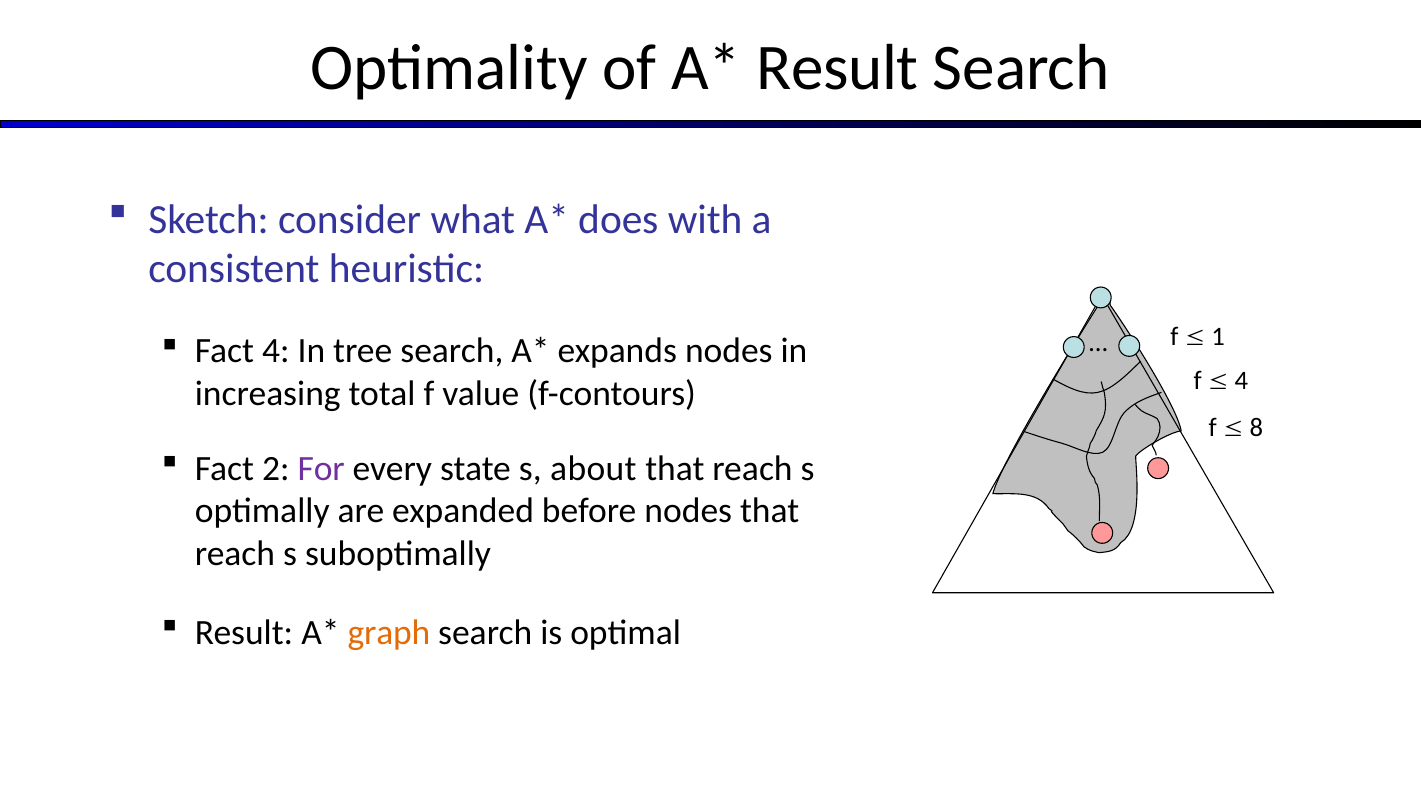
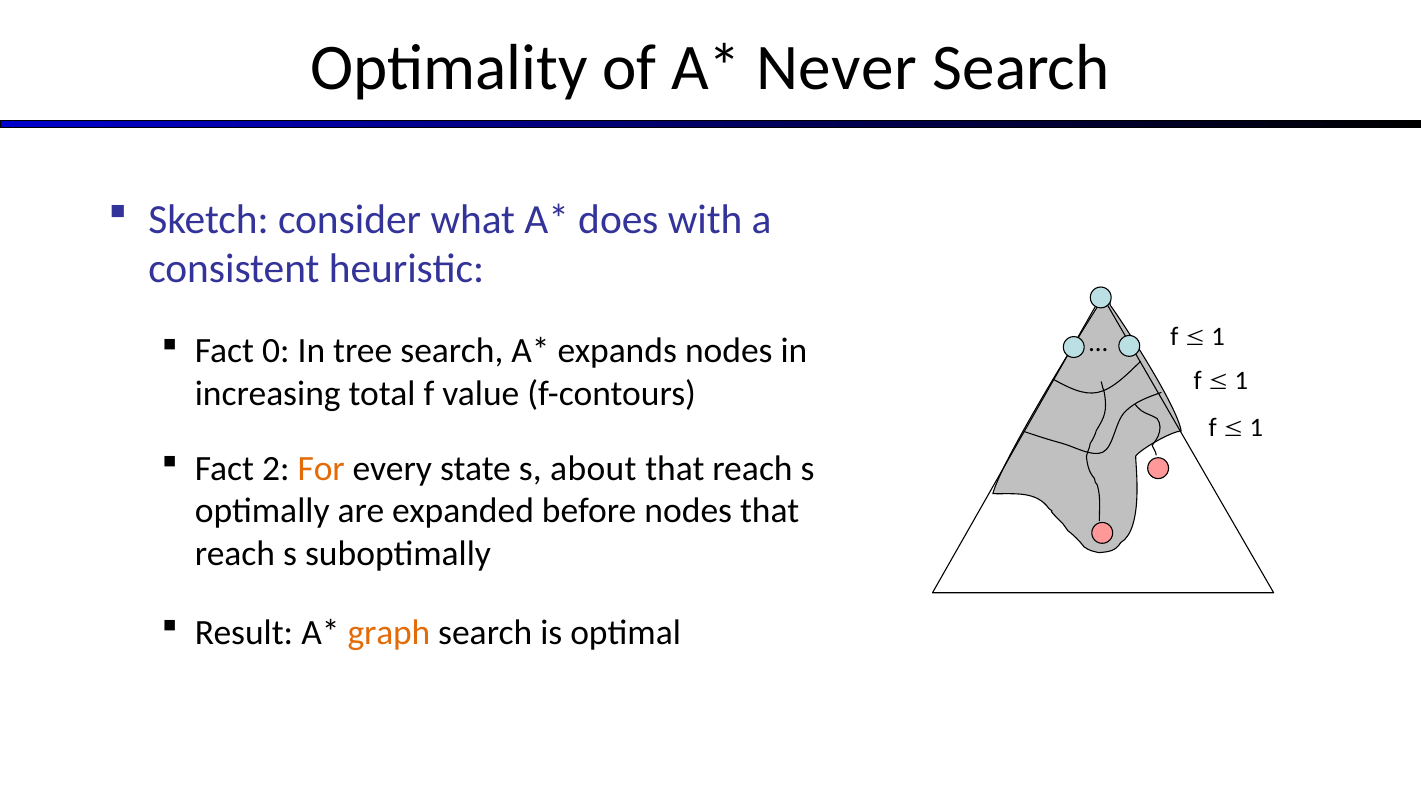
Result at (837, 68): Result -> Never
Fact 4: 4 -> 0
4 at (1241, 381): 4 -> 1
8 at (1256, 427): 8 -> 1
For colour: purple -> orange
